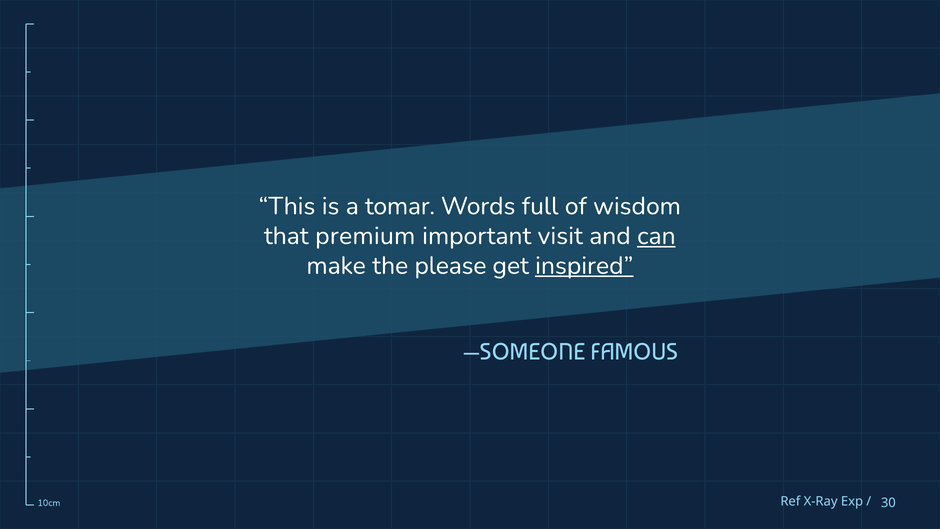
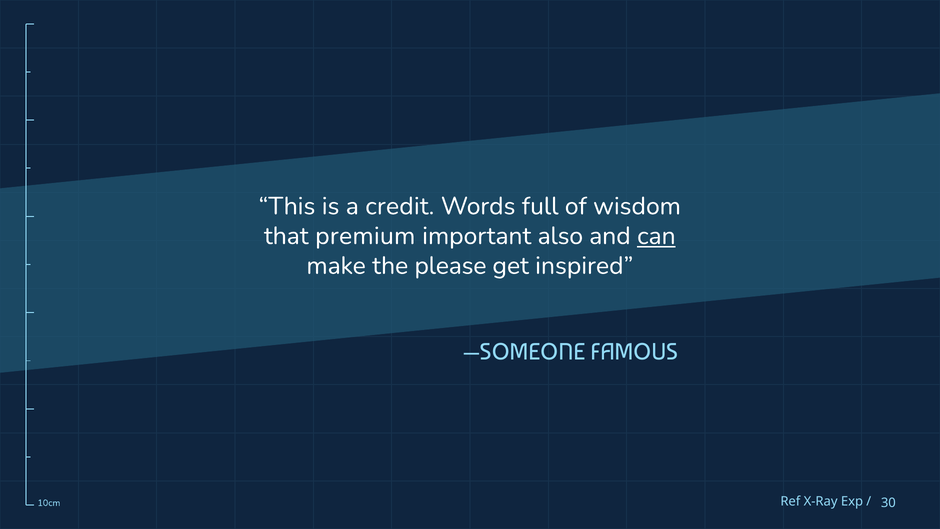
tomar: tomar -> credit
visit: visit -> also
inspired underline: present -> none
